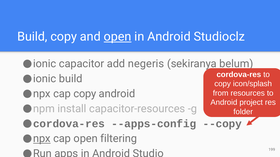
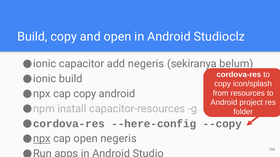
open at (118, 37) underline: present -> none
--apps-config: --apps-config -> --here-config
open filtering: filtering -> negeris
